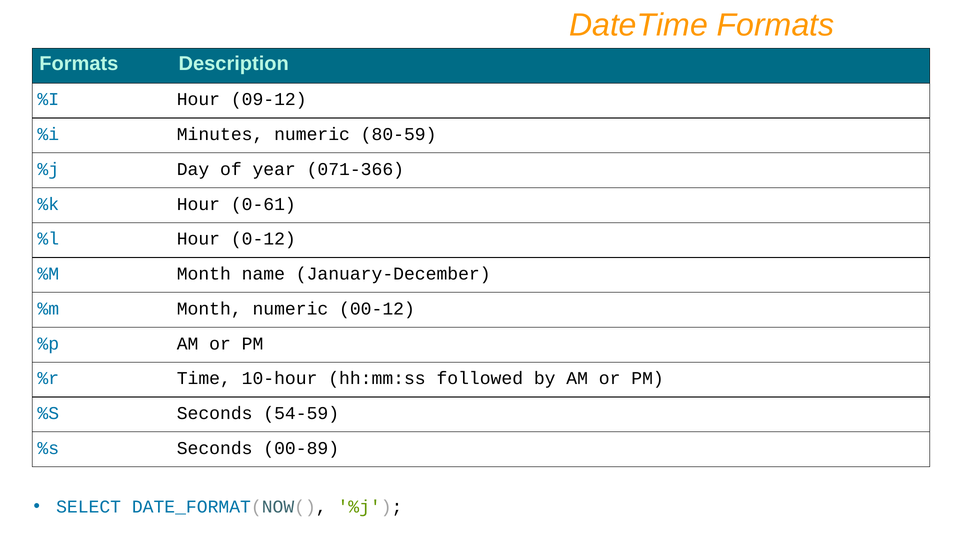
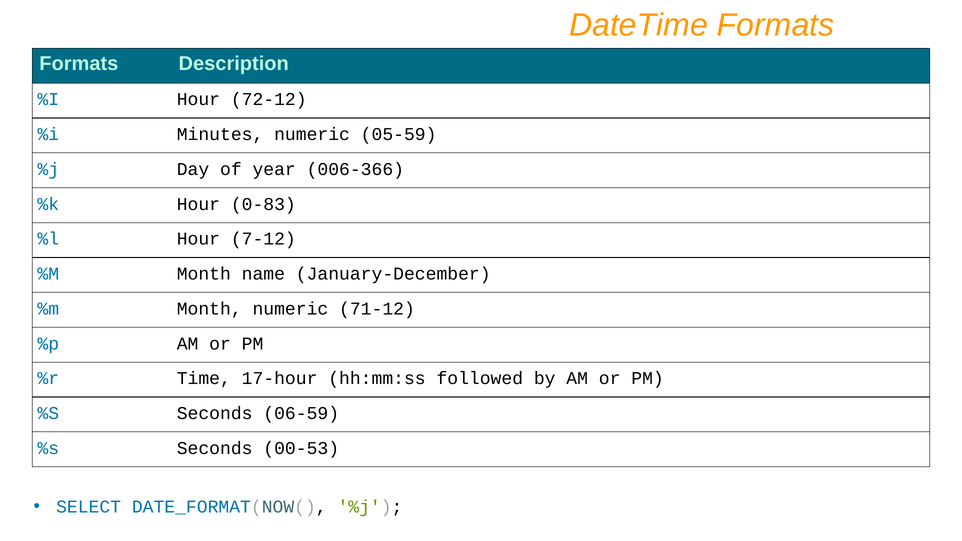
09-12: 09-12 -> 72-12
80-59: 80-59 -> 05-59
071-366: 071-366 -> 006-366
0-61: 0-61 -> 0-83
0-12: 0-12 -> 7-12
00-12: 00-12 -> 71-12
10-hour: 10-hour -> 17-hour
54-59: 54-59 -> 06-59
00-89: 00-89 -> 00-53
